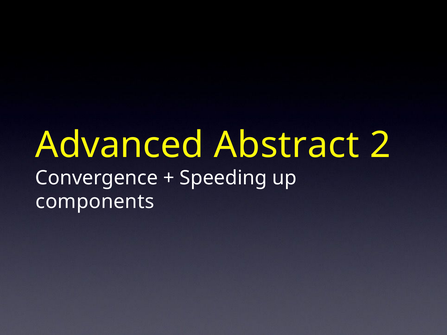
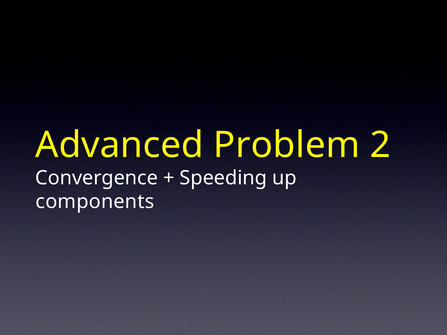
Abstract: Abstract -> Problem
